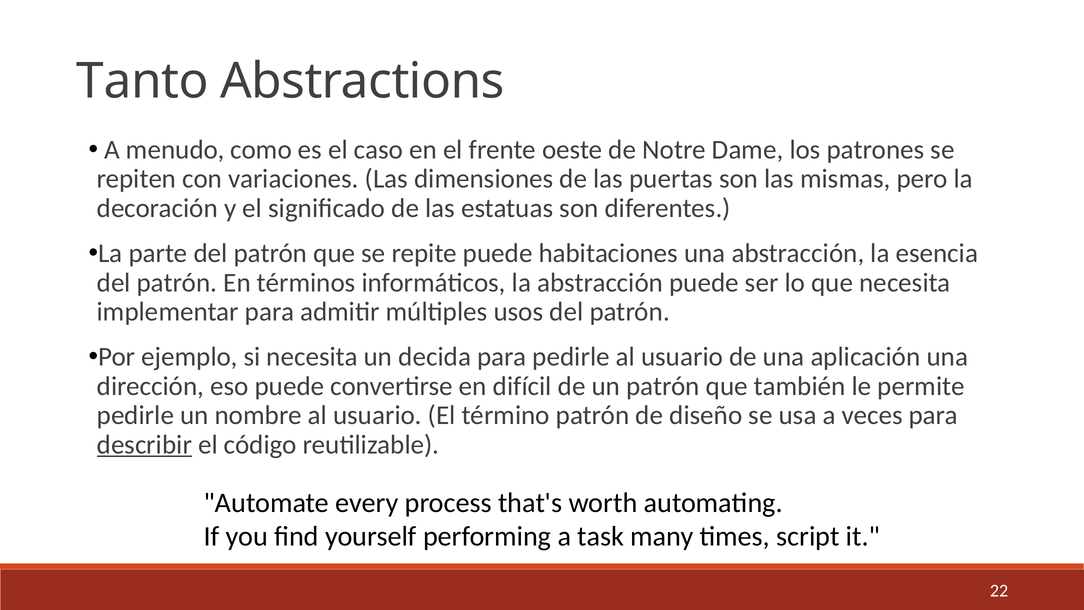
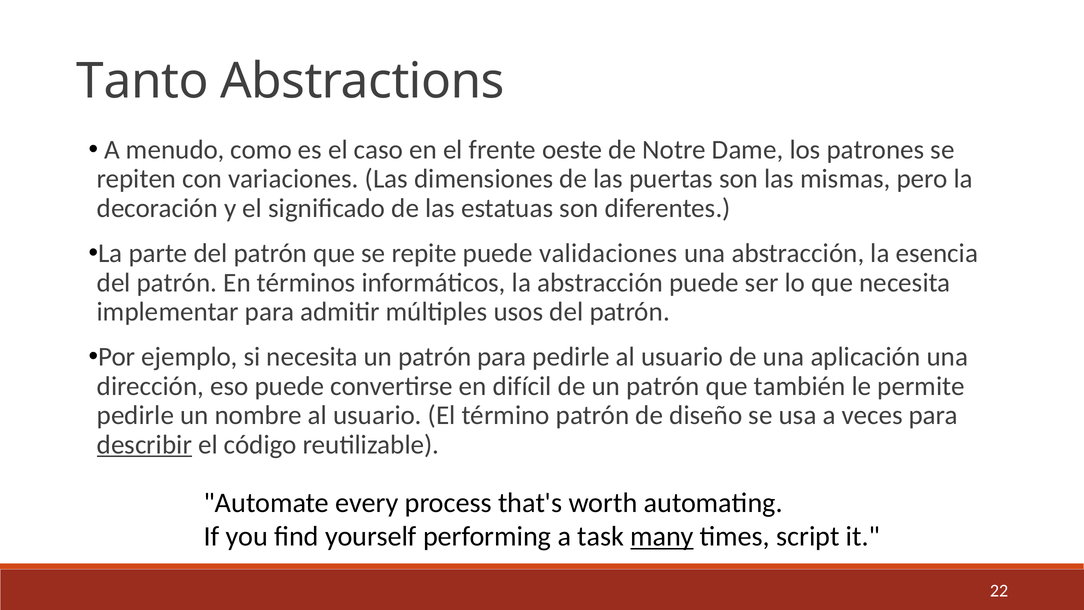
habitaciones: habitaciones -> validaciones
necesita un decida: decida -> patrón
many underline: none -> present
